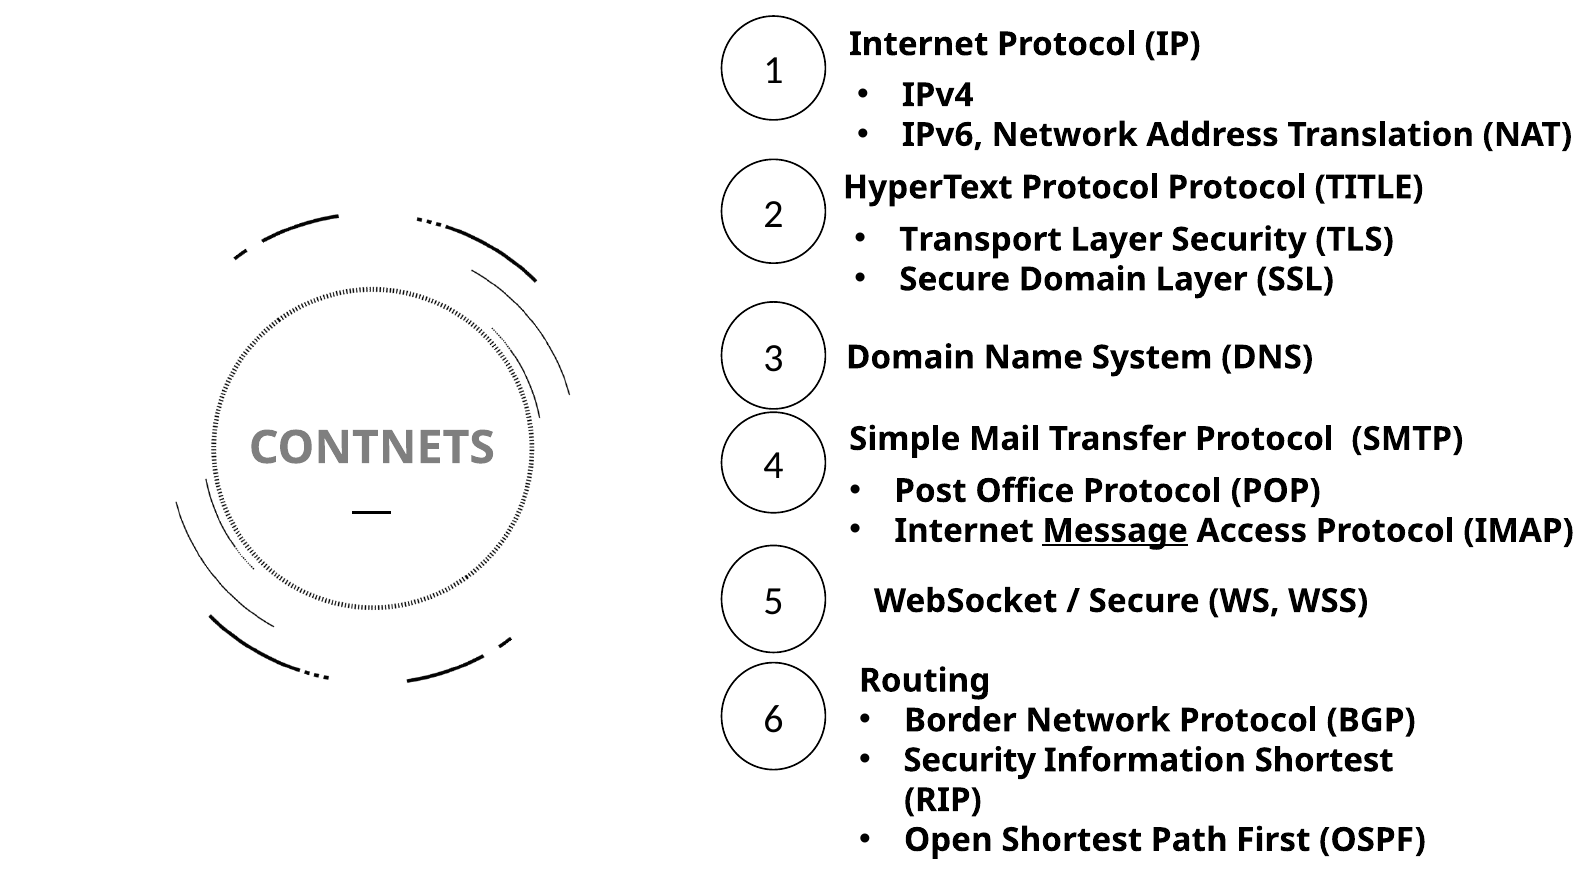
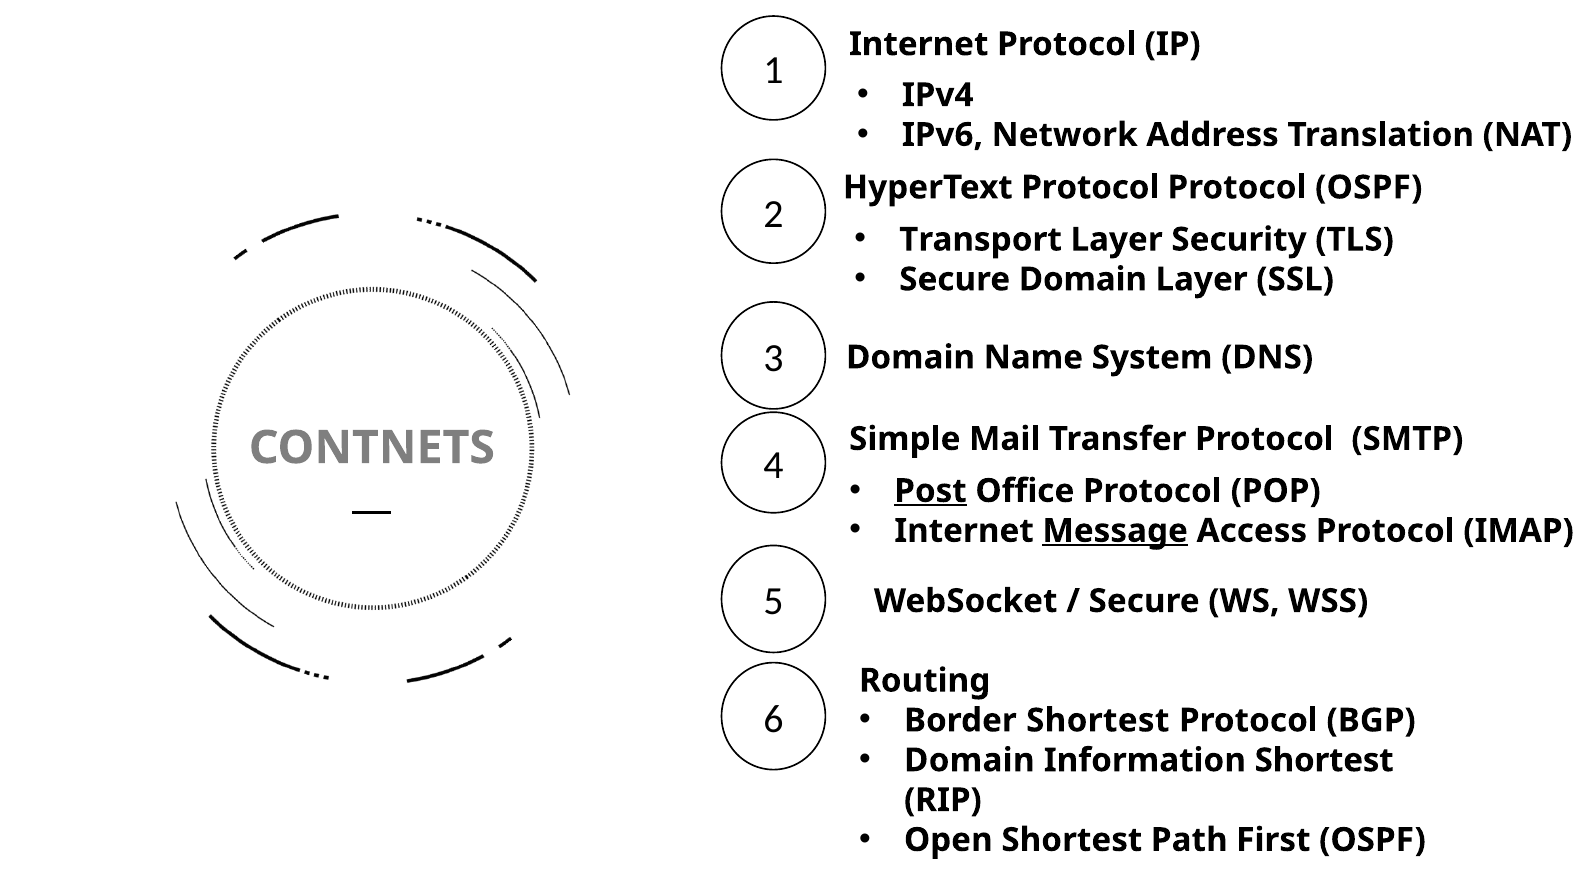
Protocol TITLE: TITLE -> OSPF
Post underline: none -> present
Border Network: Network -> Shortest
Security at (970, 761): Security -> Domain
